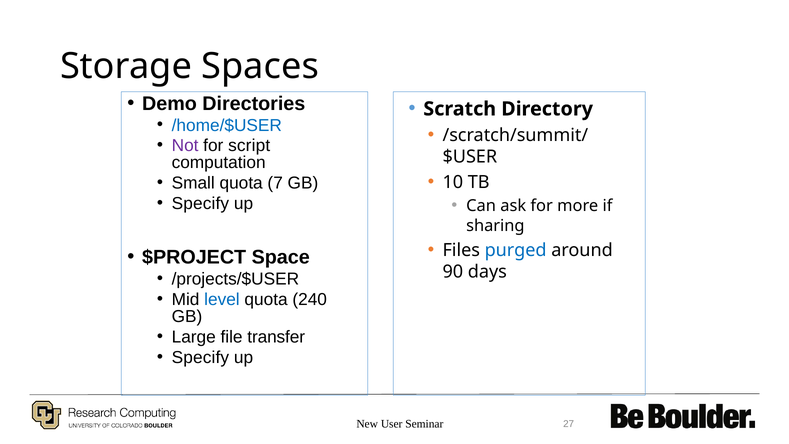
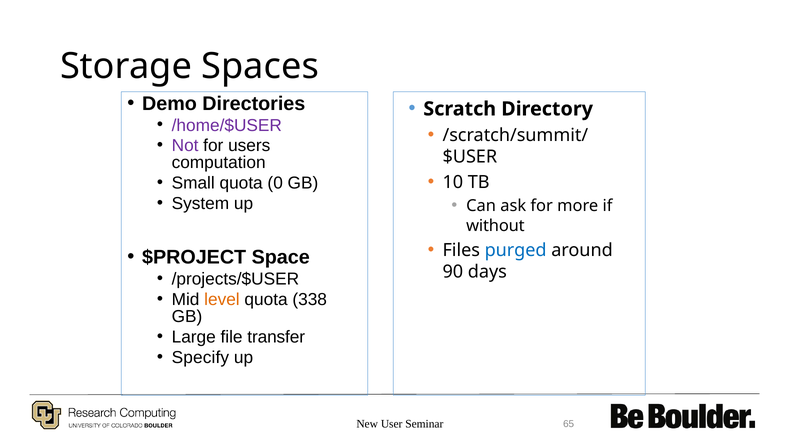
/home/$USER colour: blue -> purple
script: script -> users
7: 7 -> 0
Specify at (200, 203): Specify -> System
sharing: sharing -> without
level colour: blue -> orange
240: 240 -> 338
27: 27 -> 65
